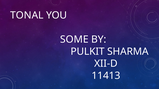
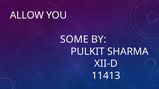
TONAL: TONAL -> ALLOW
